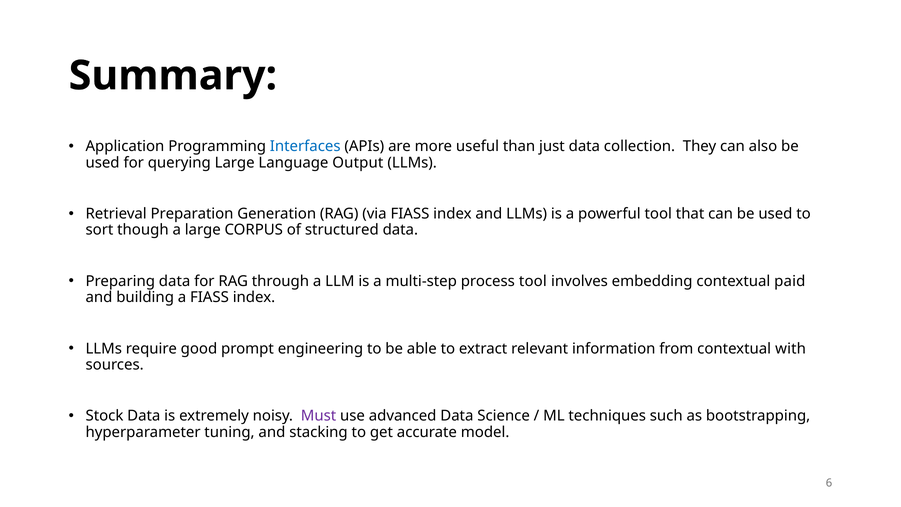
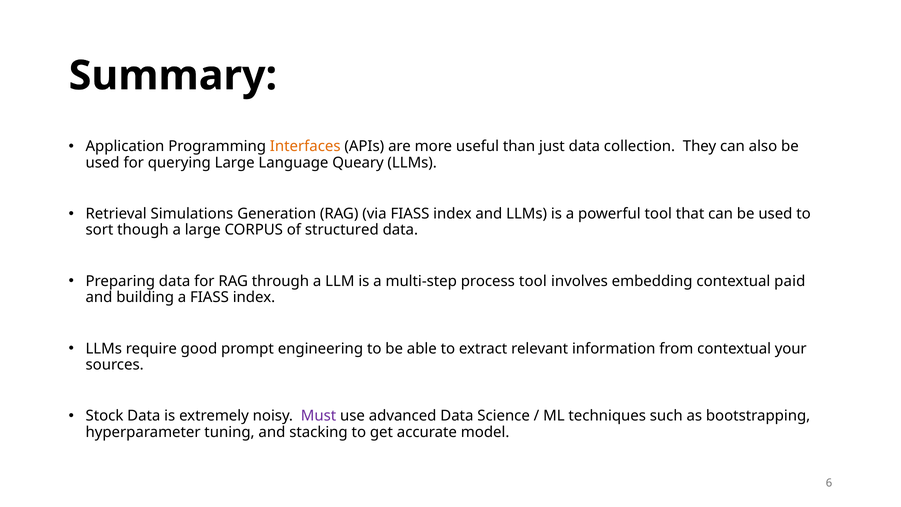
Interfaces colour: blue -> orange
Output: Output -> Queary
Preparation: Preparation -> Simulations
with: with -> your
